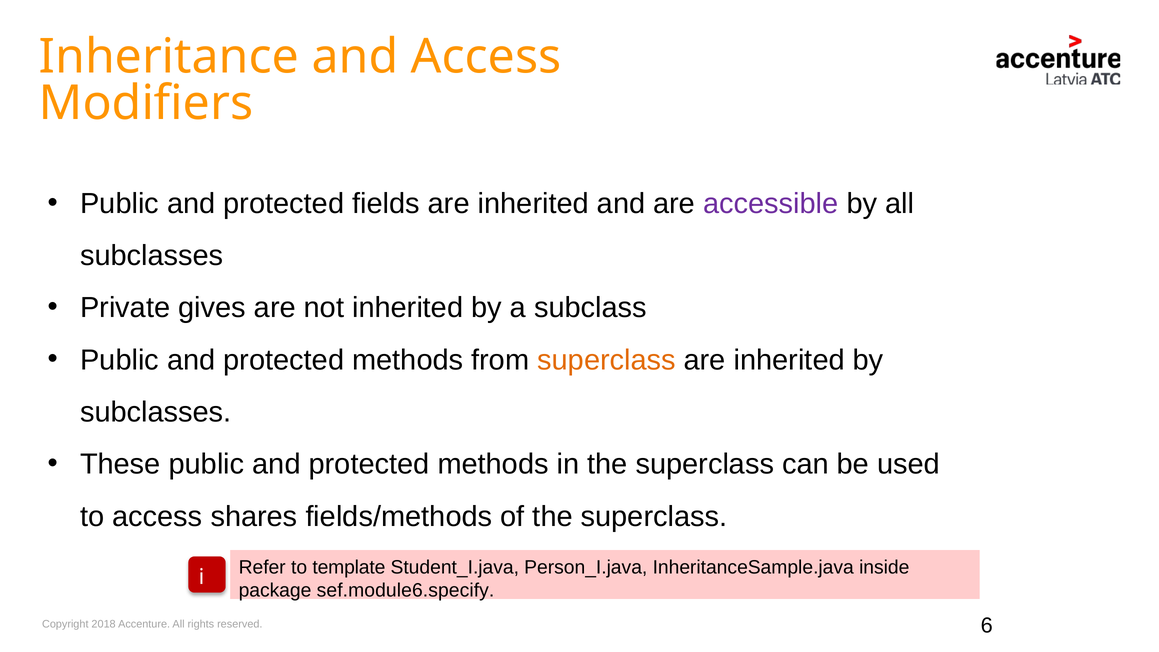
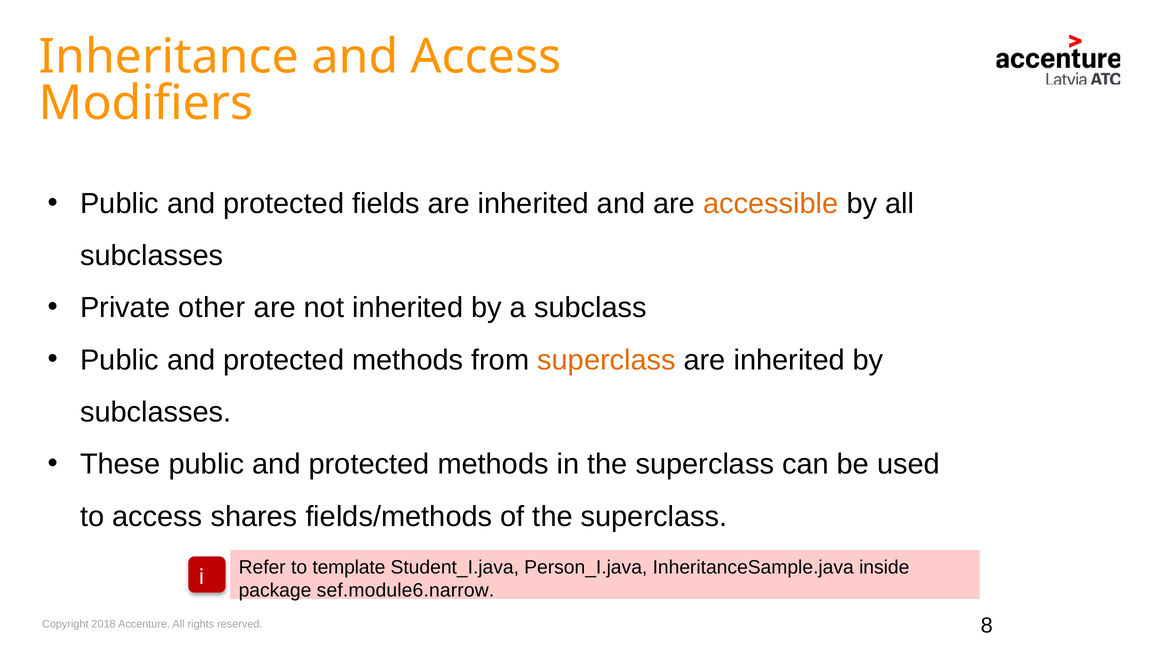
accessible colour: purple -> orange
gives: gives -> other
sef.module6.specify: sef.module6.specify -> sef.module6.narrow
6: 6 -> 8
